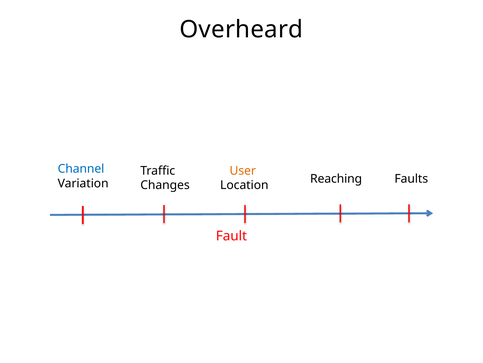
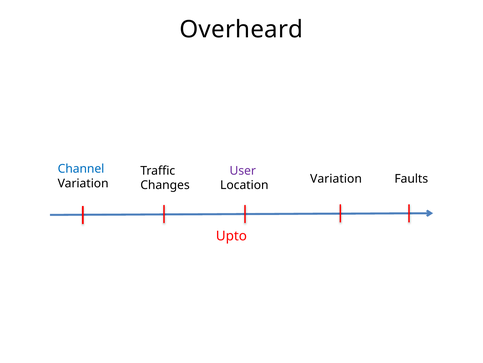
User colour: orange -> purple
Variation Reaching: Reaching -> Variation
Fault: Fault -> Upto
